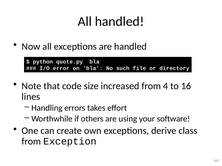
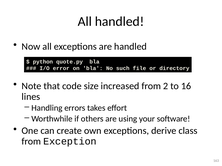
4: 4 -> 2
